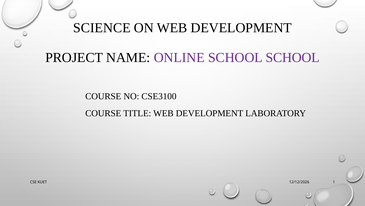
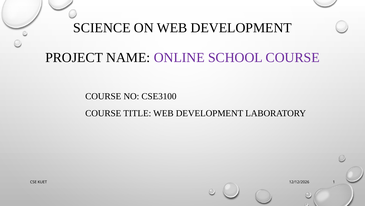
SCHOOL SCHOOL: SCHOOL -> COURSE
